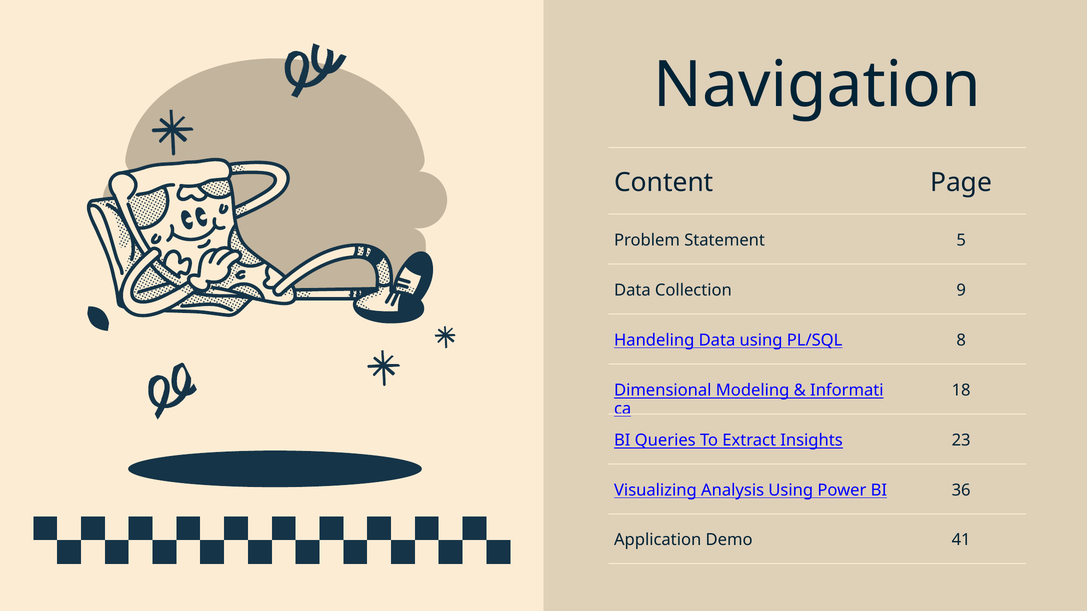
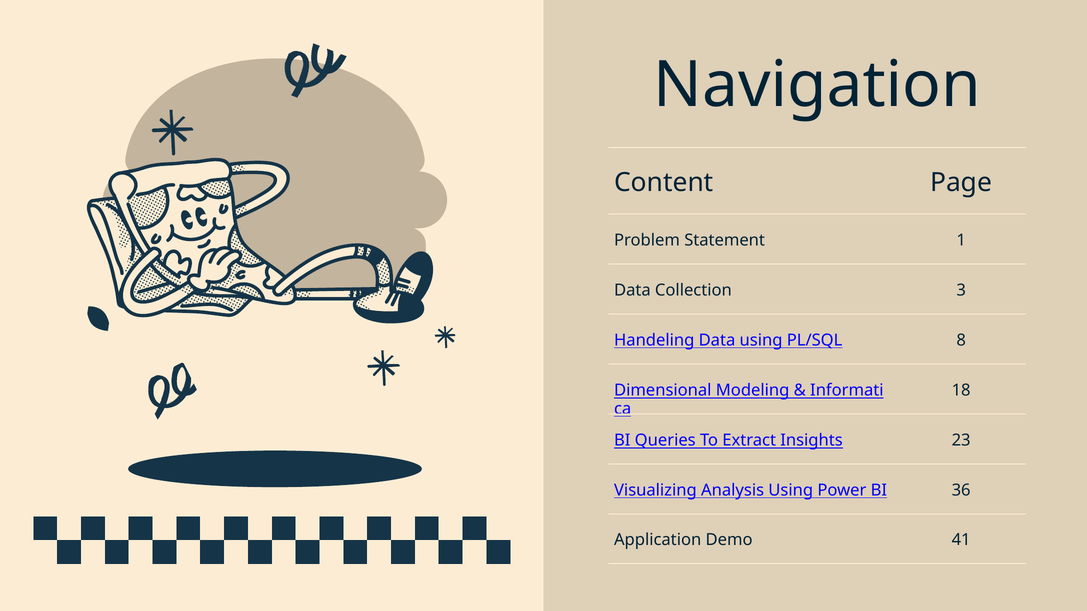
5: 5 -> 1
9: 9 -> 3
